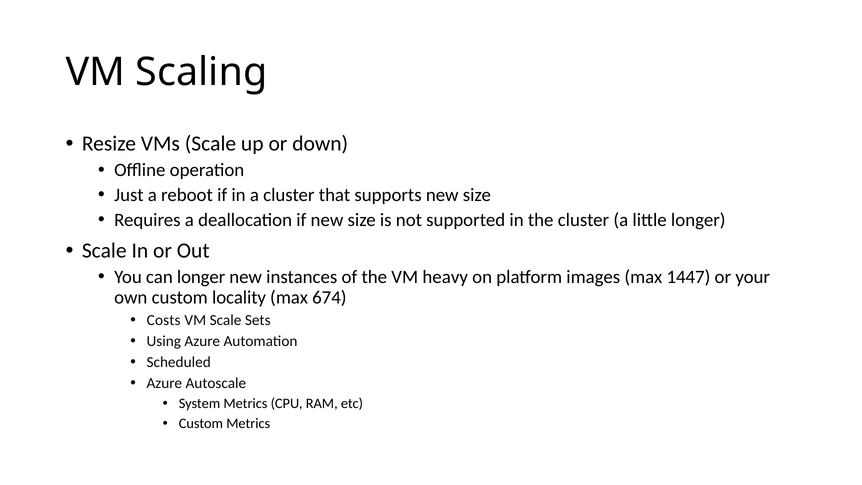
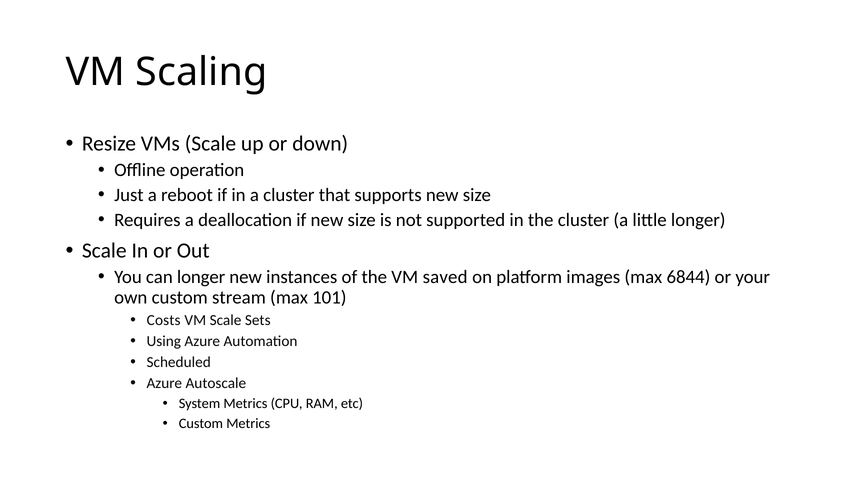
heavy: heavy -> saved
1447: 1447 -> 6844
locality: locality -> stream
674: 674 -> 101
